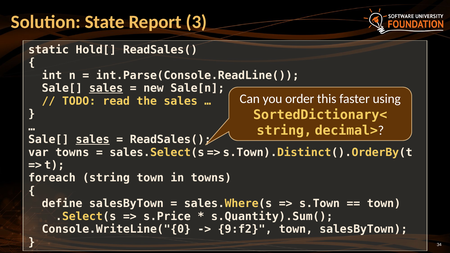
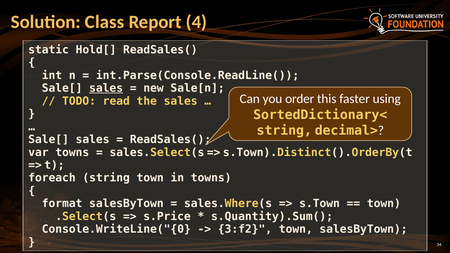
State: State -> Class
3: 3 -> 4
sales at (93, 140) underline: present -> none
define: define -> format
9:f2: 9:f2 -> 3:f2
